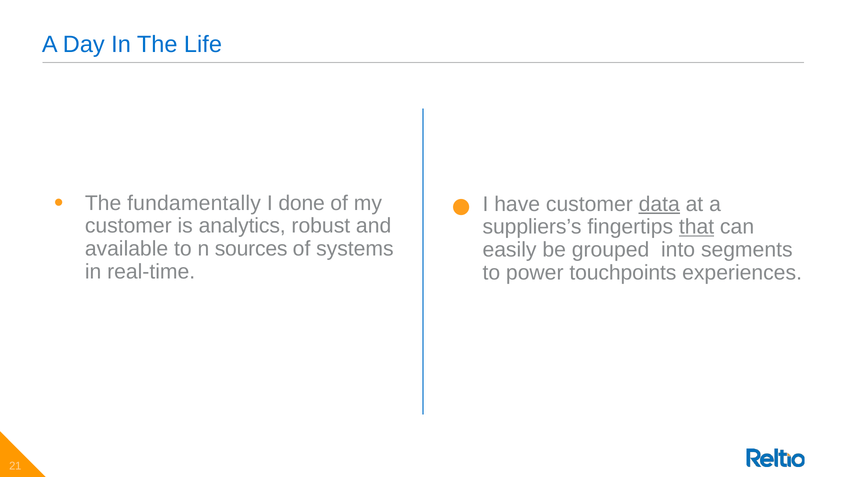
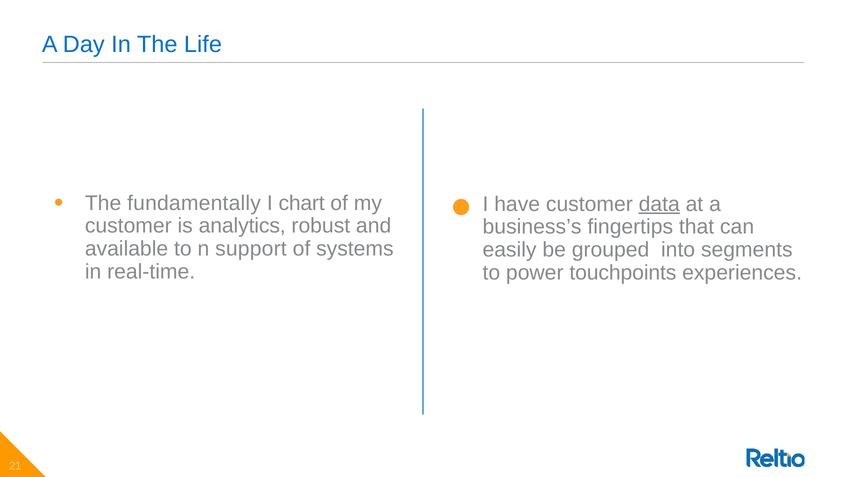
done: done -> chart
suppliers’s: suppliers’s -> business’s
that underline: present -> none
sources: sources -> support
